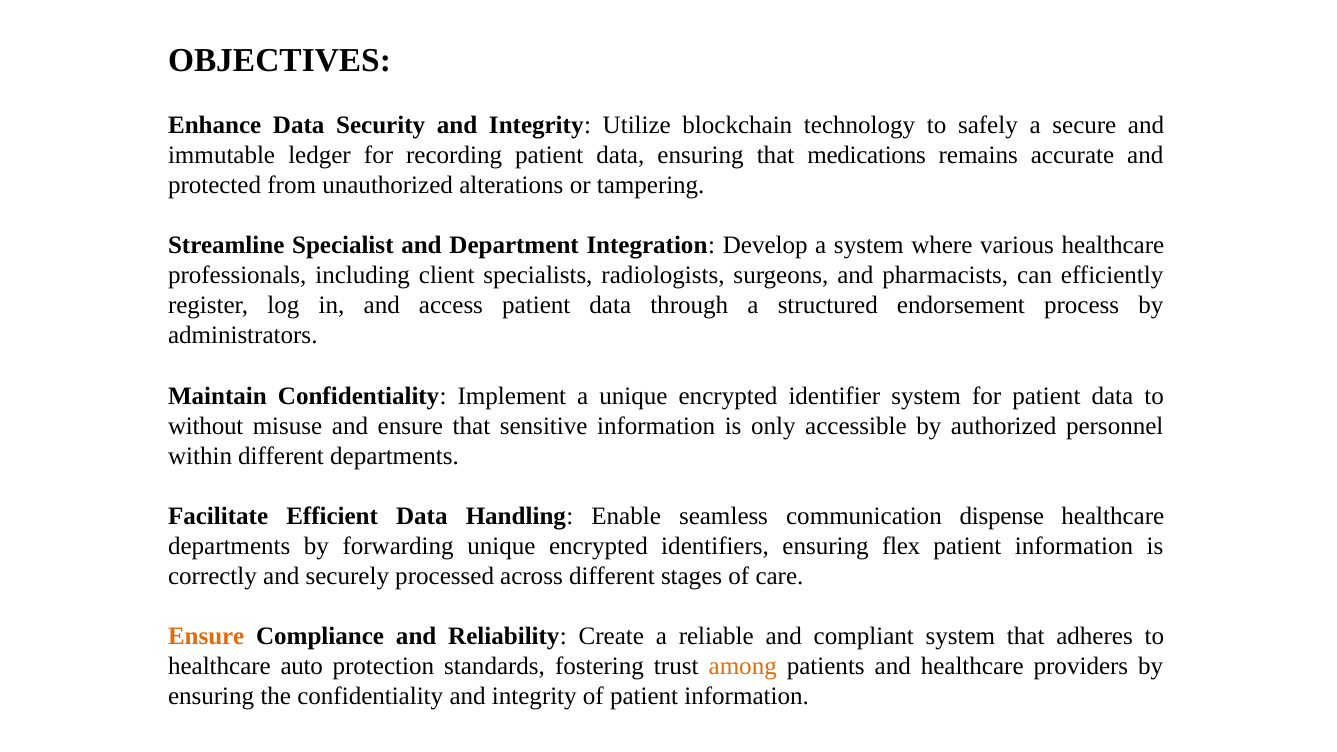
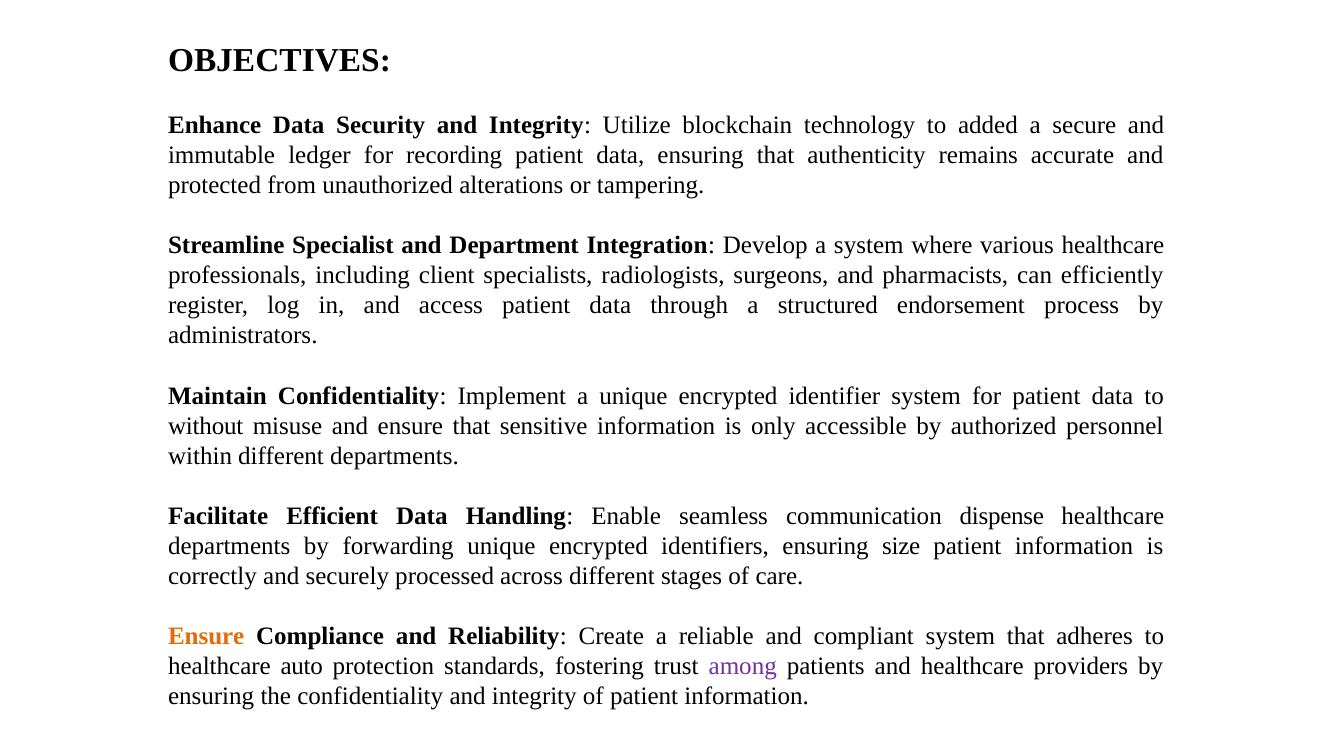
safely: safely -> added
medications: medications -> authenticity
flex: flex -> size
among colour: orange -> purple
